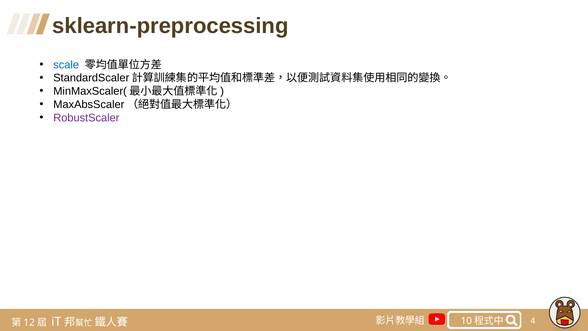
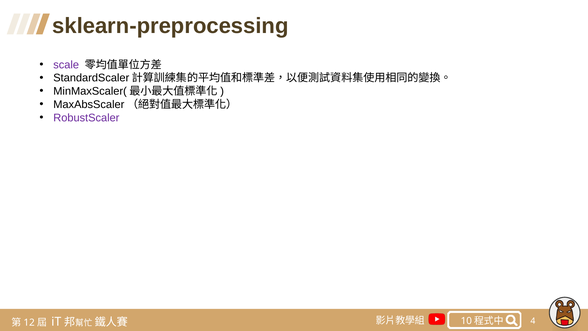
scale colour: blue -> purple
